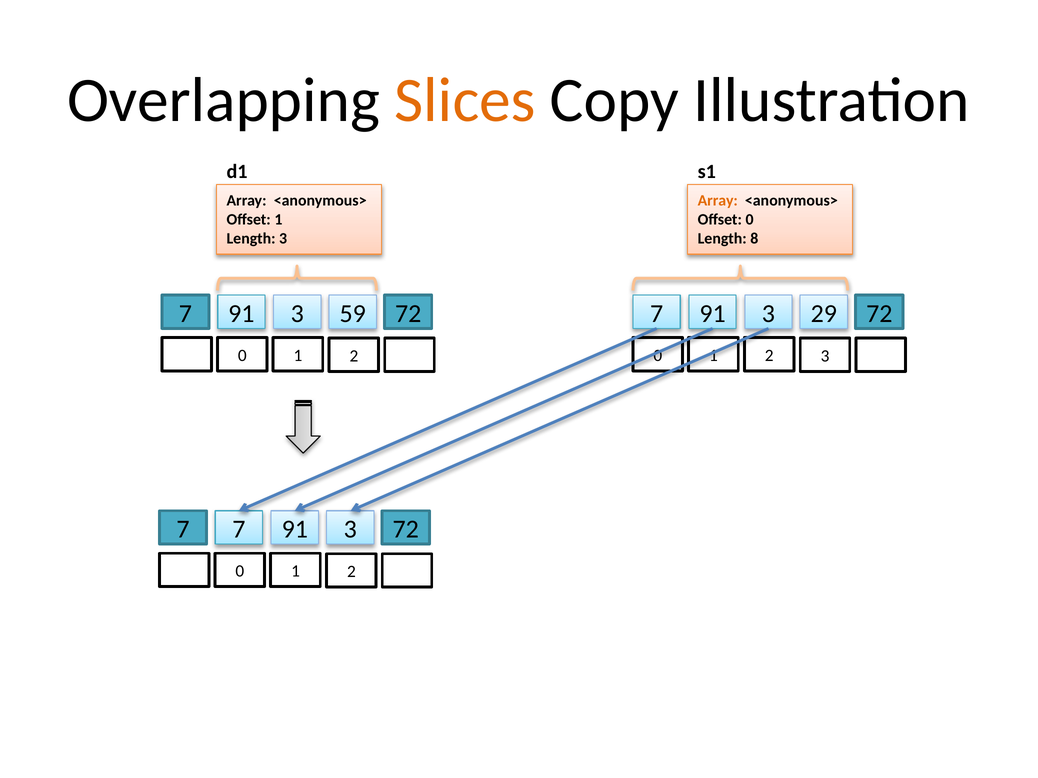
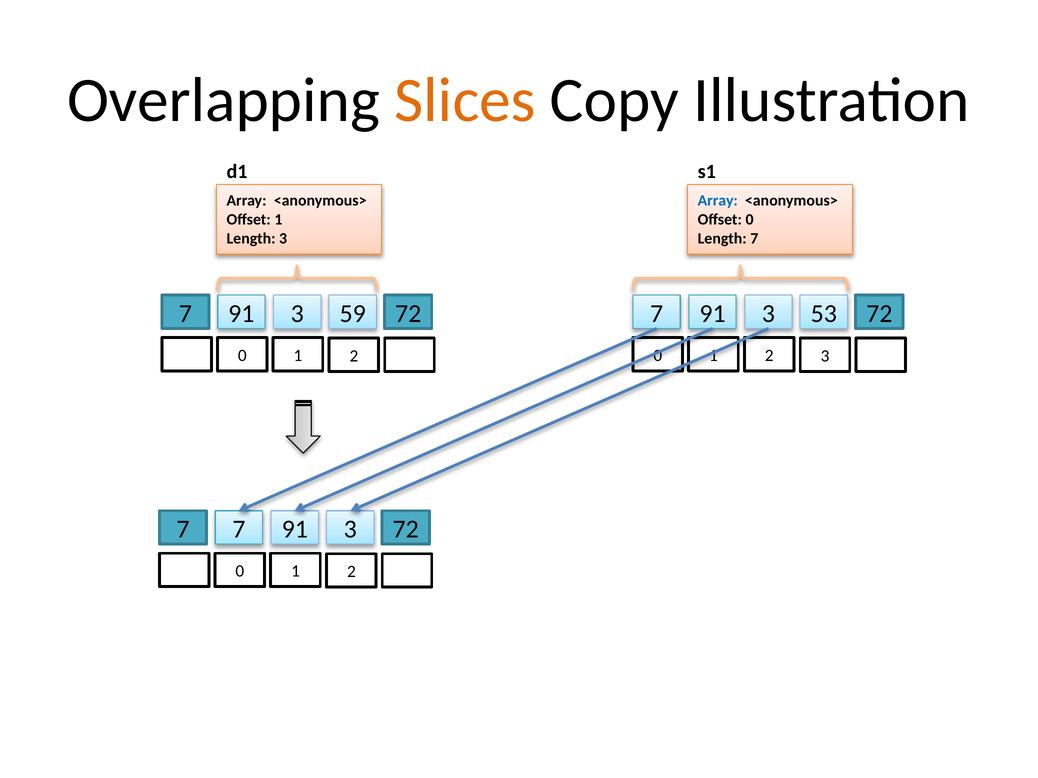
Array at (718, 201) colour: orange -> blue
Length 8: 8 -> 7
29: 29 -> 53
